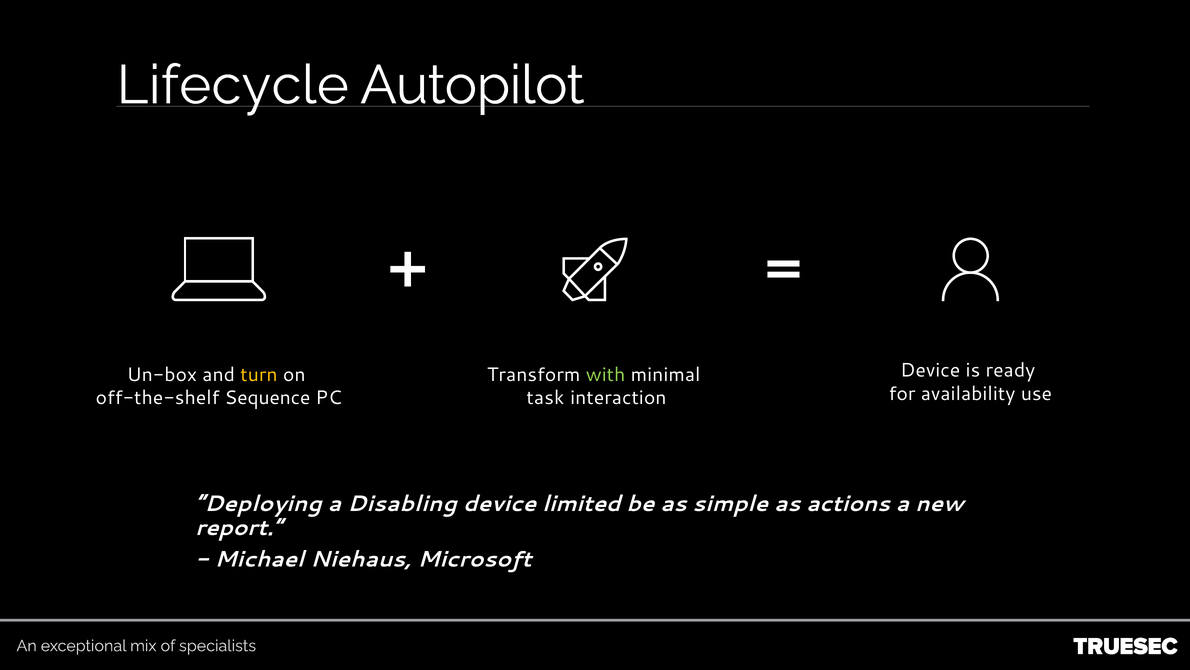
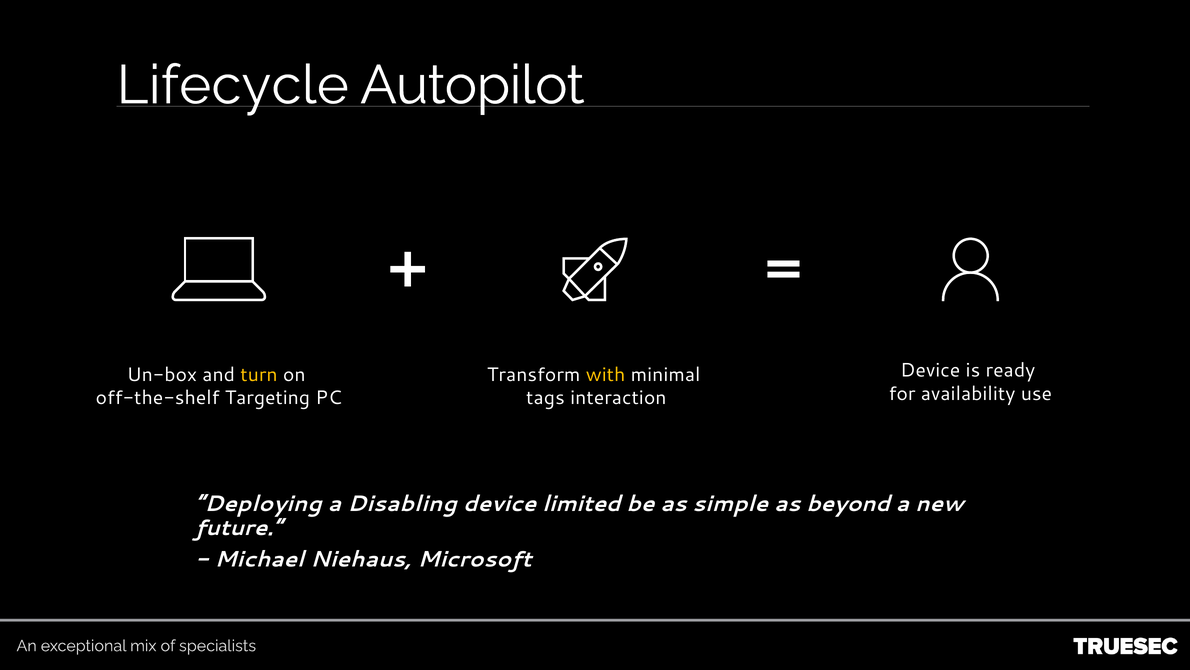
with colour: light green -> yellow
Sequence: Sequence -> Targeting
task: task -> tags
actions: actions -> beyond
report: report -> future
